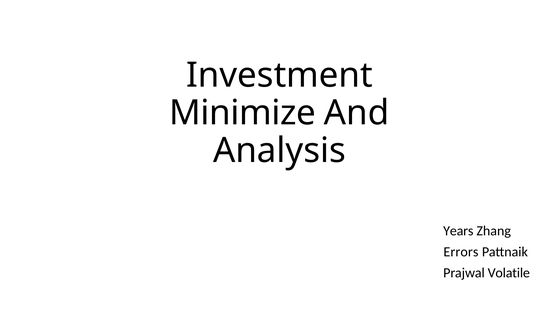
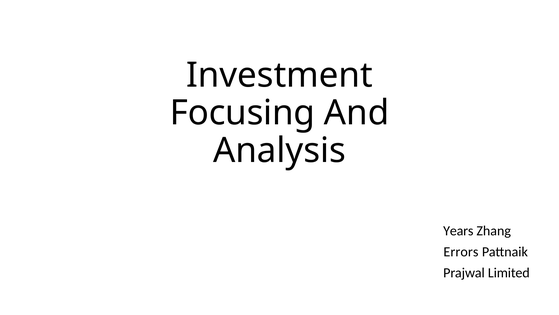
Minimize: Minimize -> Focusing
Volatile: Volatile -> Limited
